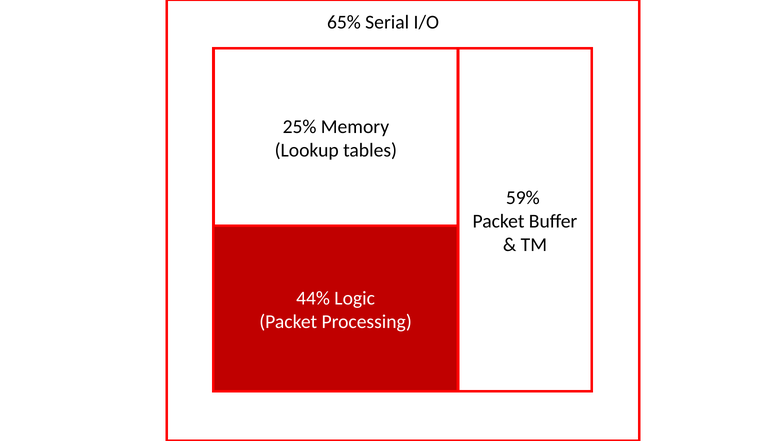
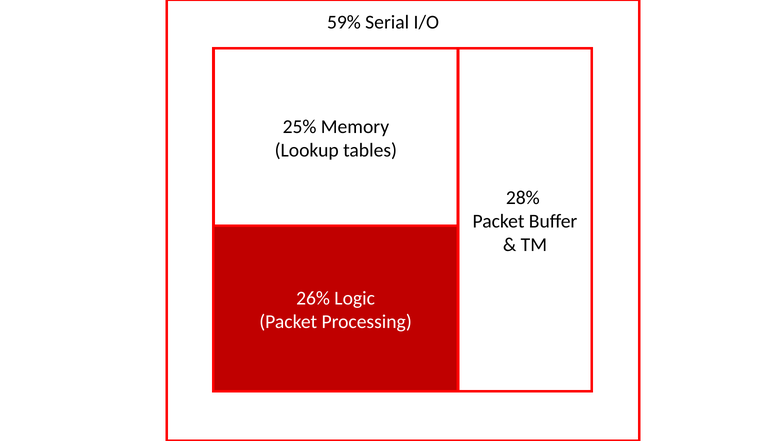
65%: 65% -> 59%
59%: 59% -> 28%
44%: 44% -> 26%
